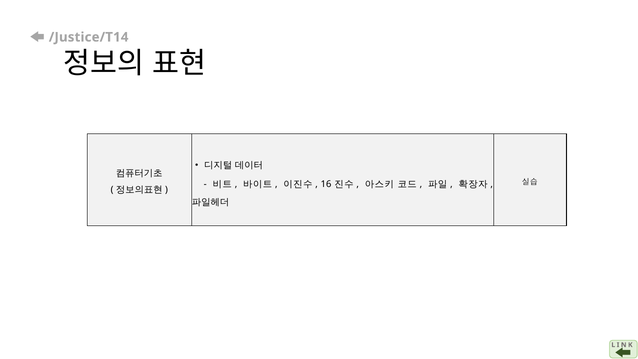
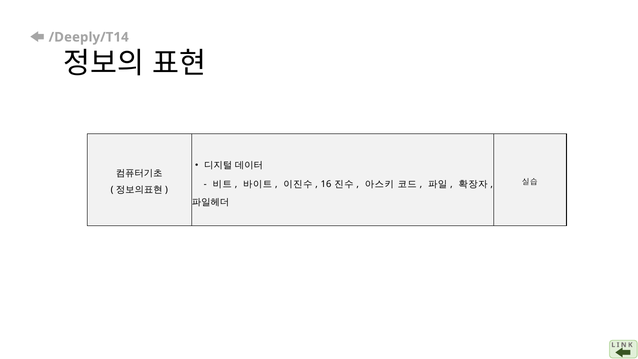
/Justice/T14: /Justice/T14 -> /Deeply/T14
